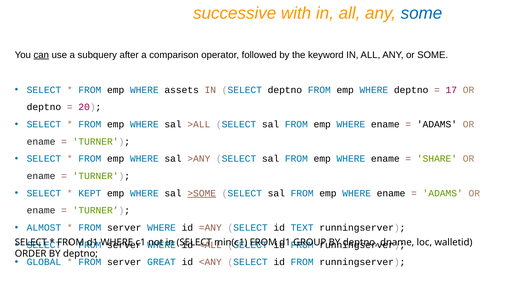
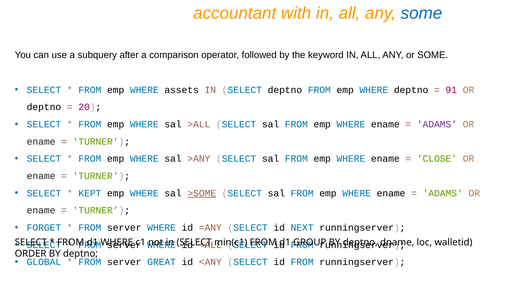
successive: successive -> accountant
can underline: present -> none
17: 17 -> 91
ADAMS at (437, 124) colour: black -> purple
SHARE: SHARE -> CLOSE
ALMOST: ALMOST -> FORGET
TEXT: TEXT -> NEXT
